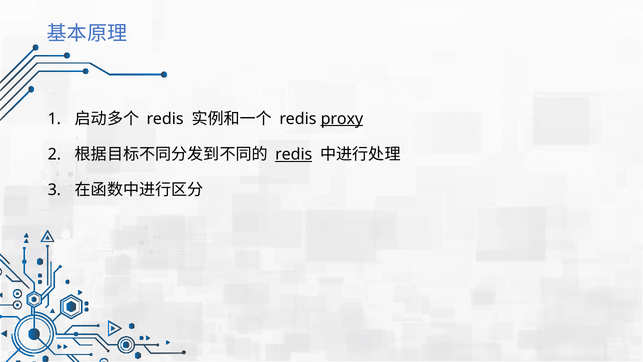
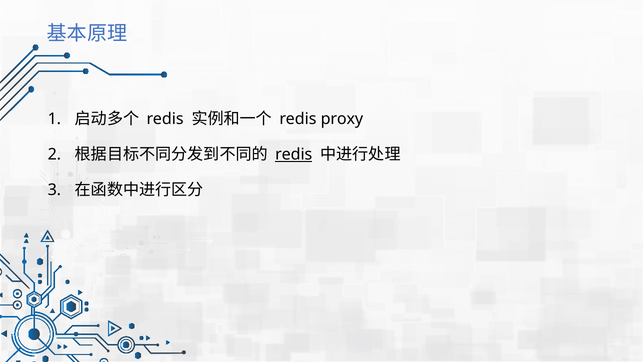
proxy underline: present -> none
